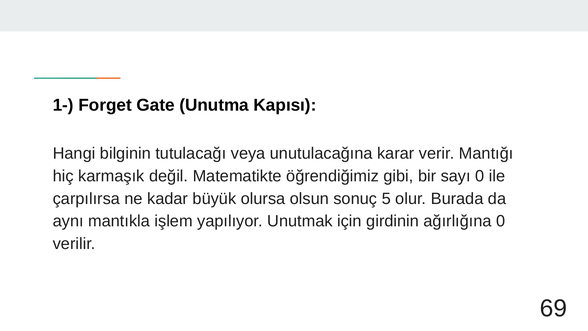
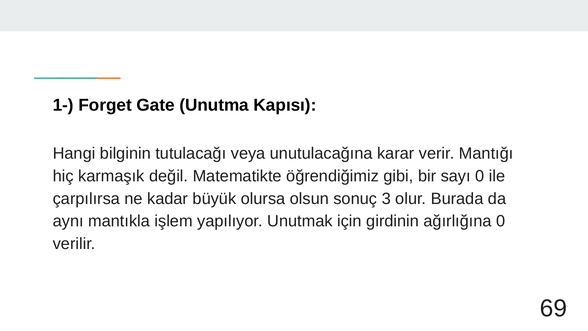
5: 5 -> 3
